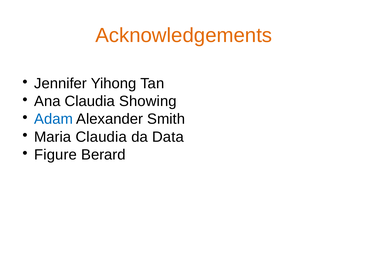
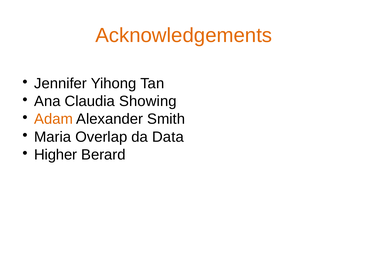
Adam colour: blue -> orange
Maria Claudia: Claudia -> Overlap
Figure: Figure -> Higher
